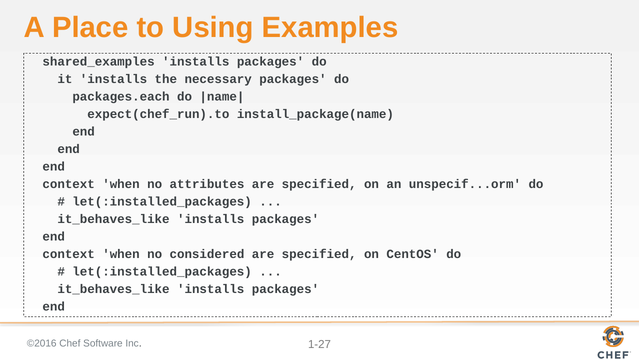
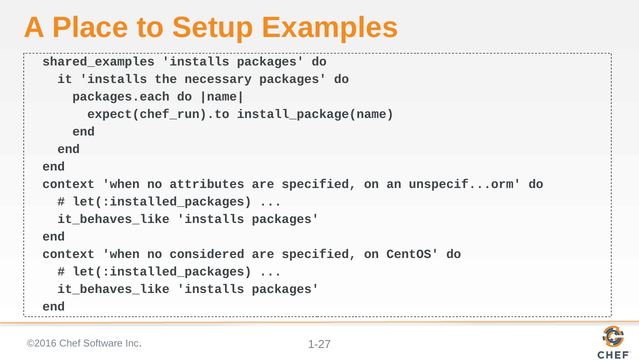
Using: Using -> Setup
